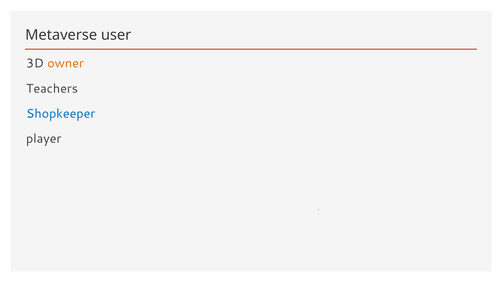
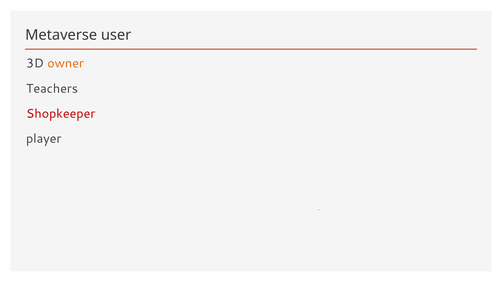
Shopkeeper colour: blue -> red
